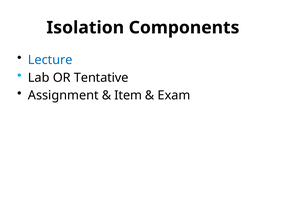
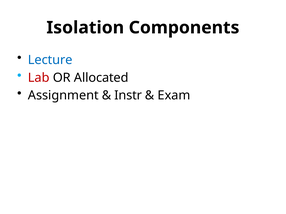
Lab colour: black -> red
Tentative: Tentative -> Allocated
Item: Item -> Instr
